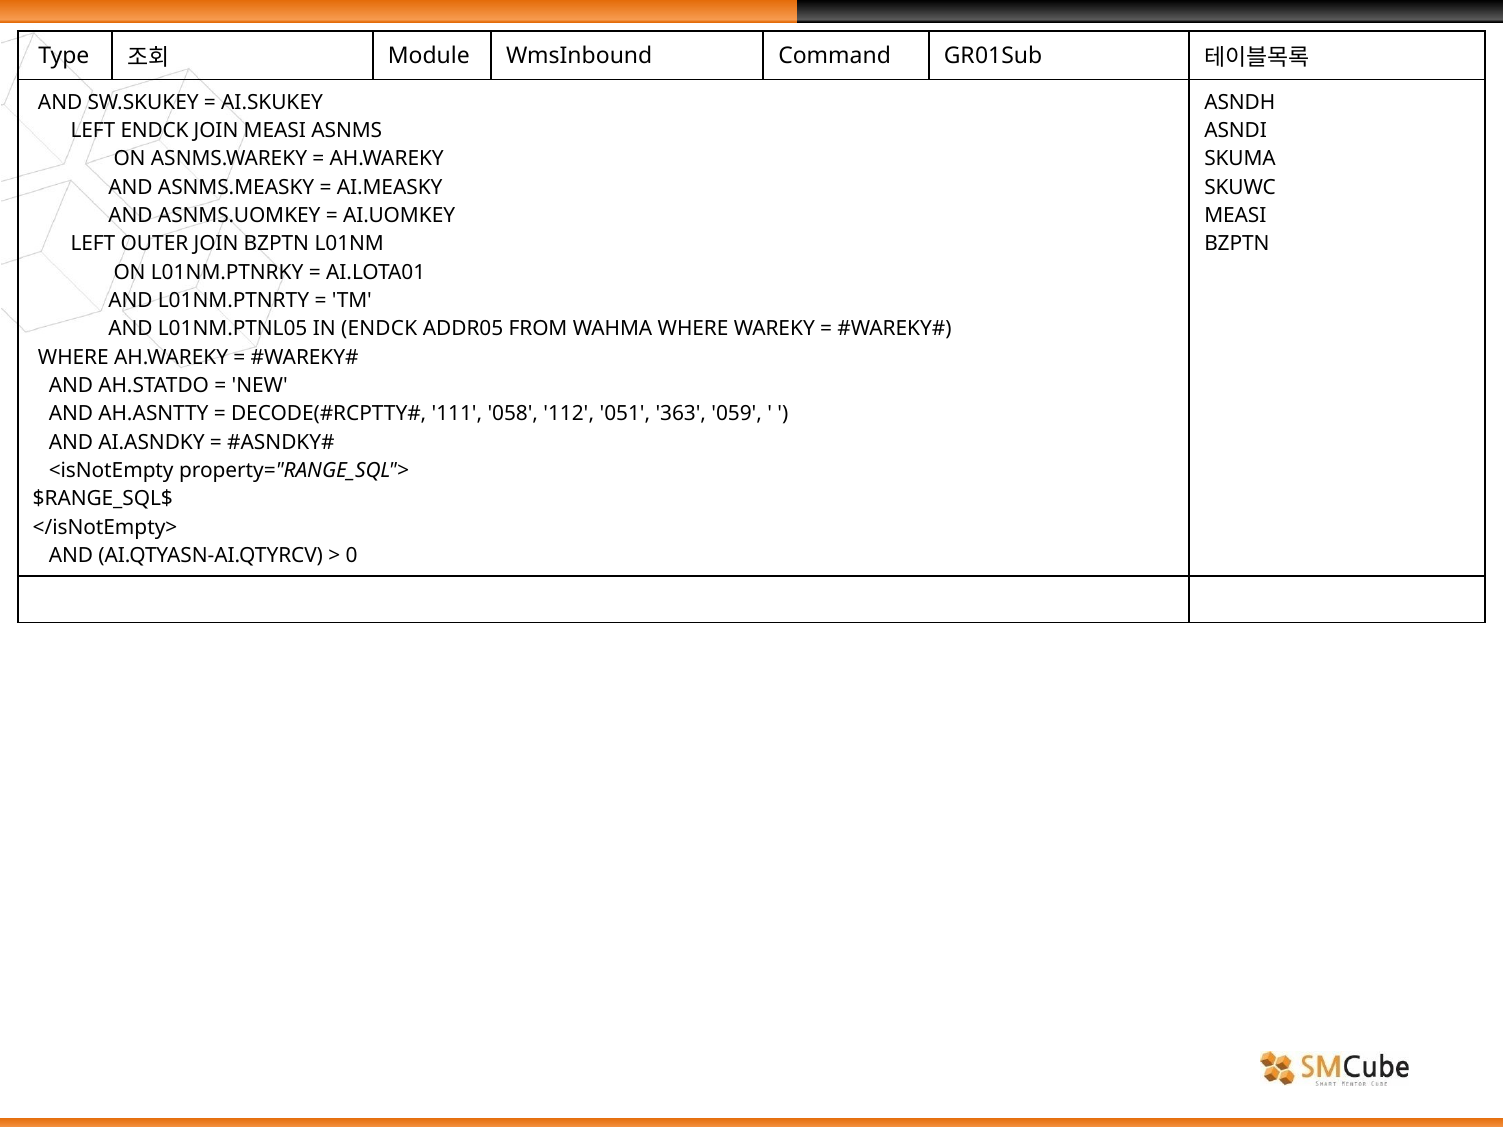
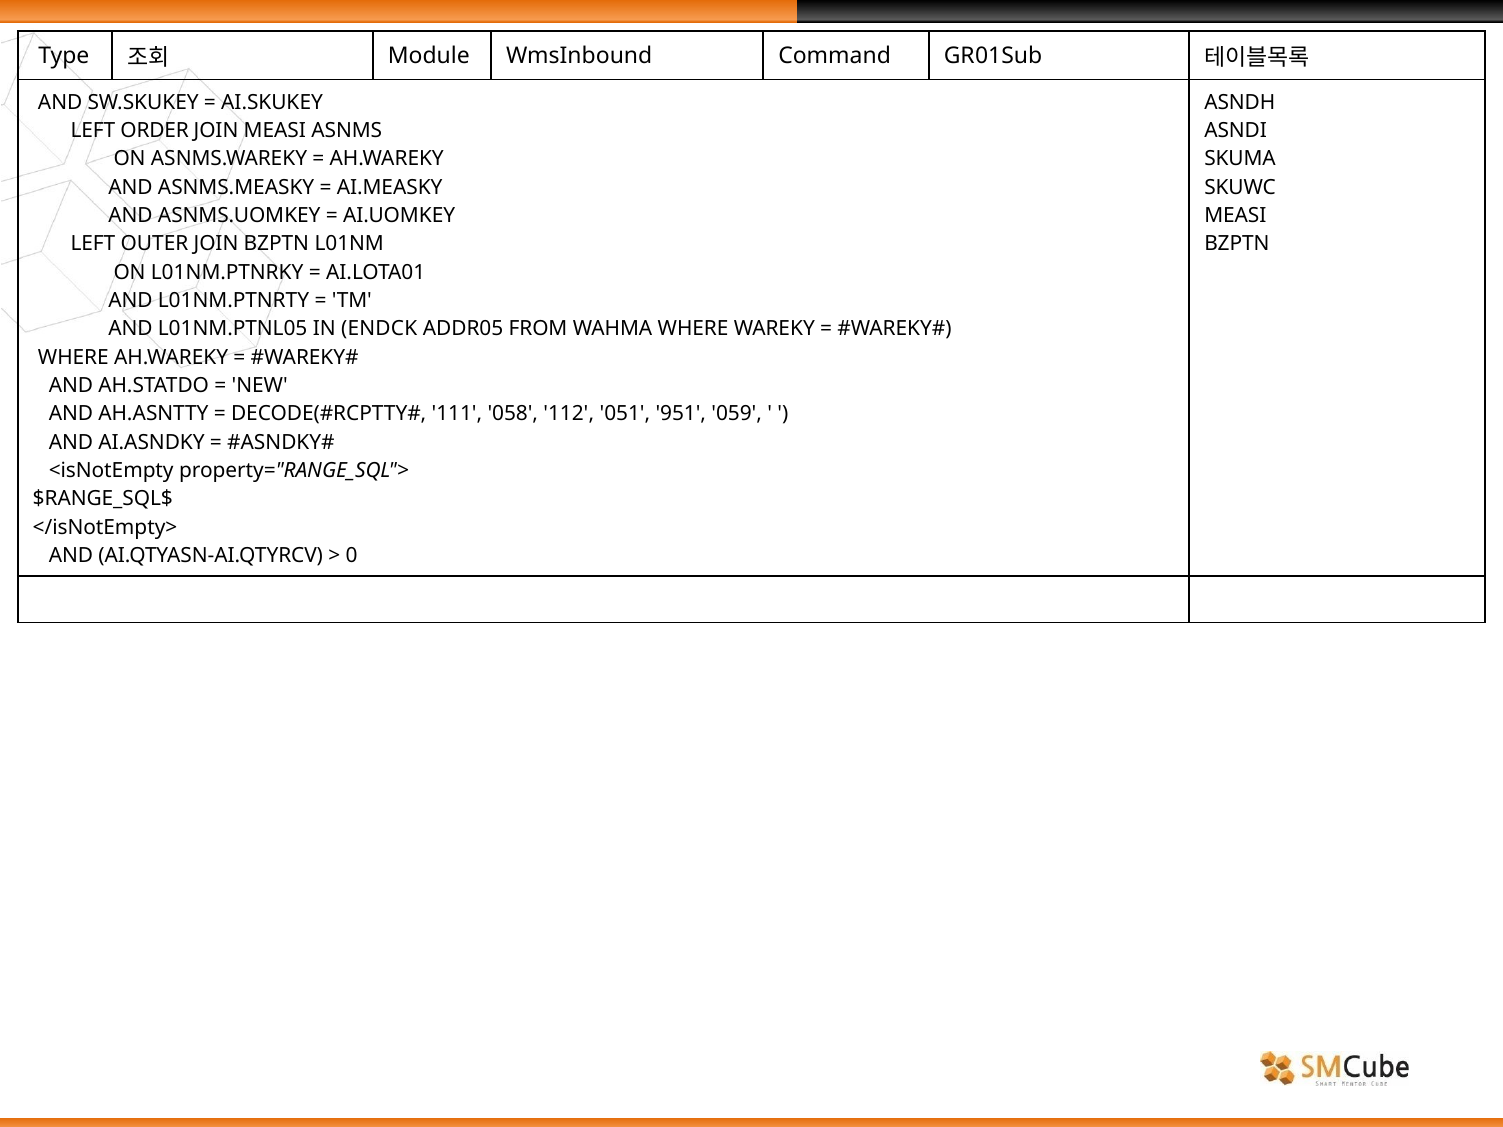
LEFT ENDCK: ENDCK -> ORDER
363: 363 -> 951
